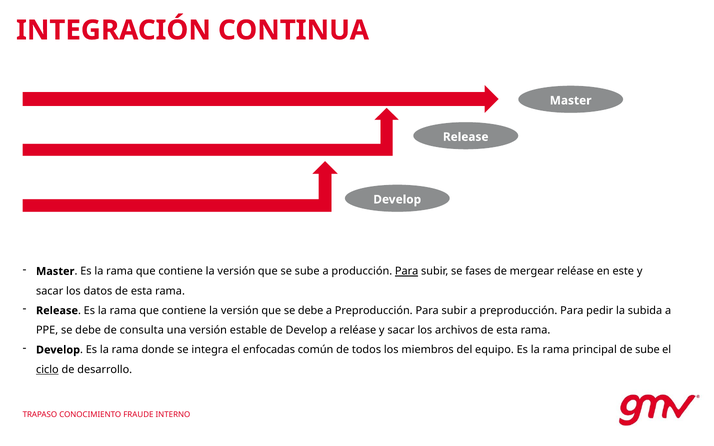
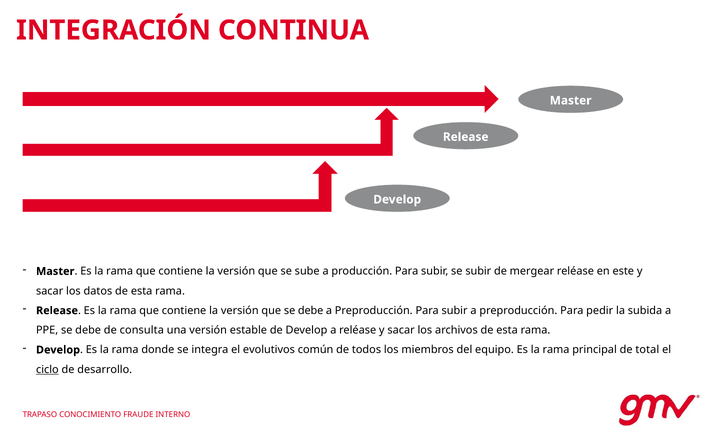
Para at (407, 271) underline: present -> none
se fases: fases -> subir
enfocadas: enfocadas -> evolutivos
de sube: sube -> total
